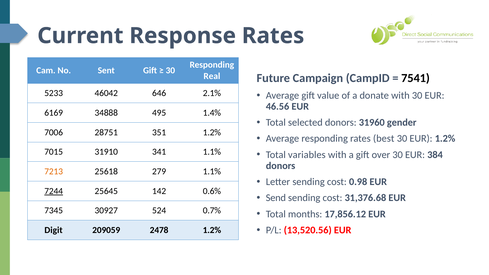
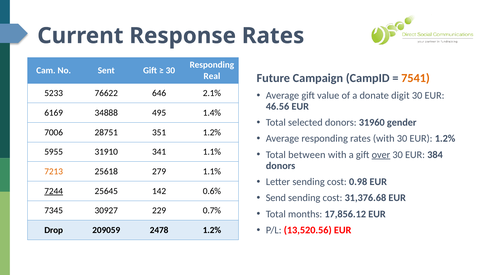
7541 colour: black -> orange
46042: 46042 -> 76622
donate with: with -> digit
rates best: best -> with
7015: 7015 -> 5955
variables: variables -> between
over underline: none -> present
524: 524 -> 229
Digit: Digit -> Drop
